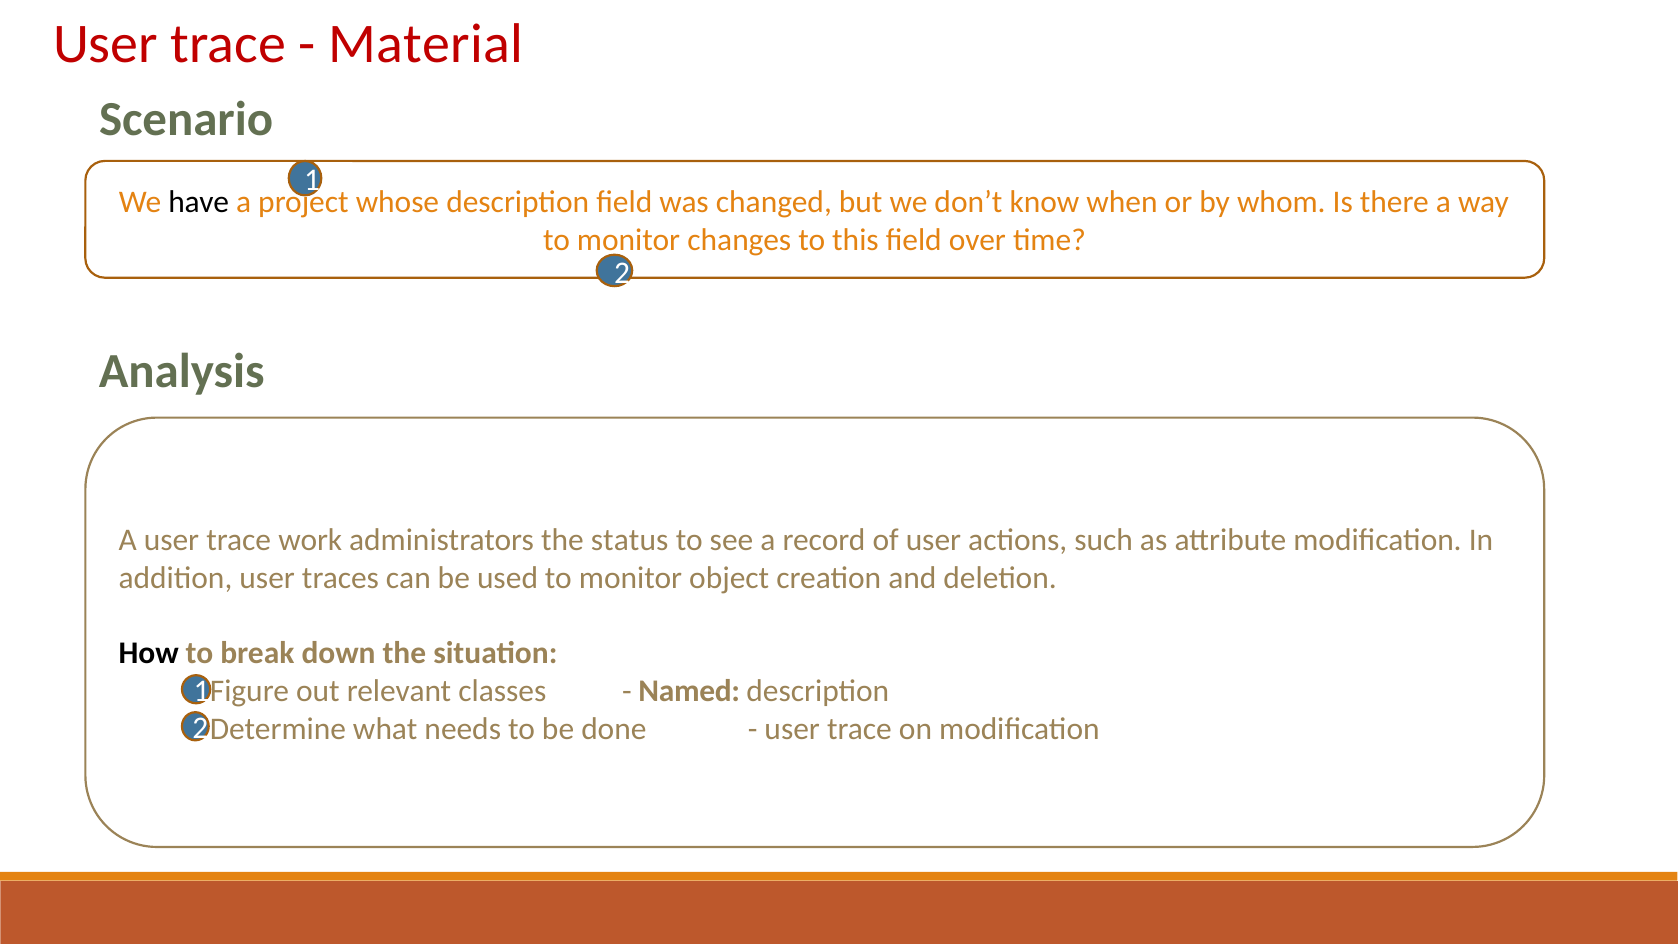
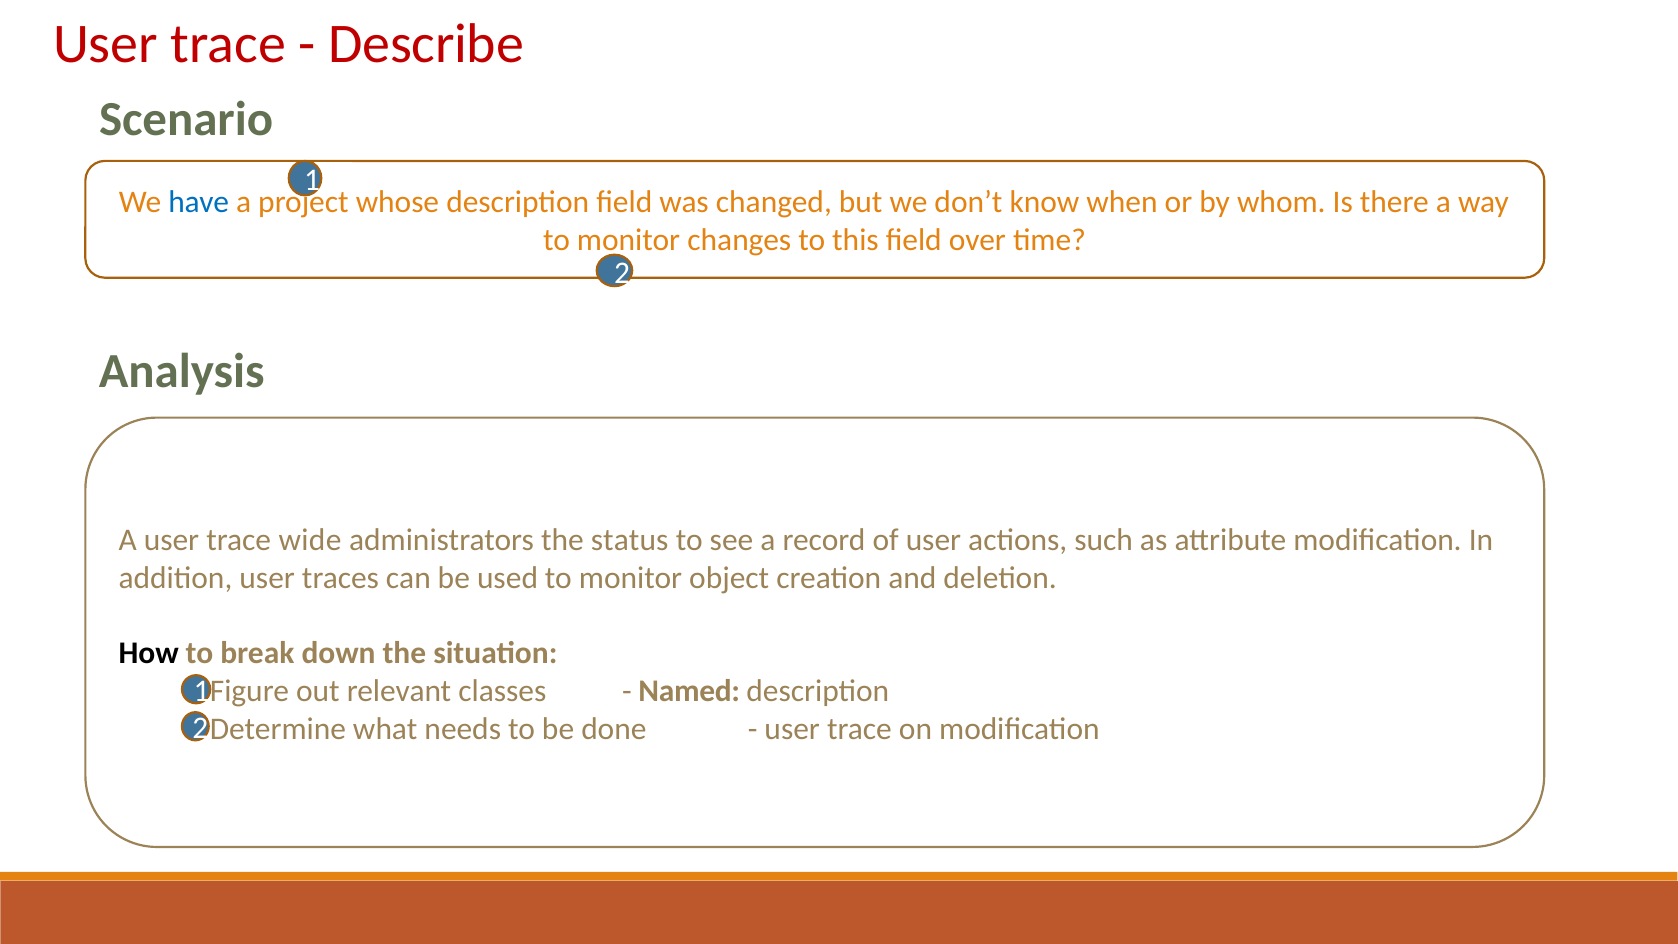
Material: Material -> Describe
have colour: black -> blue
work: work -> wide
